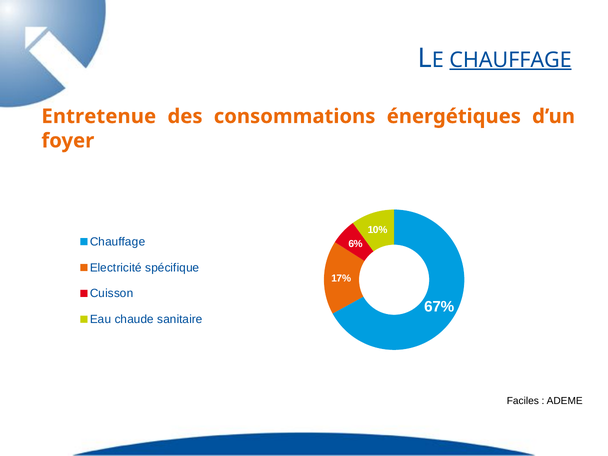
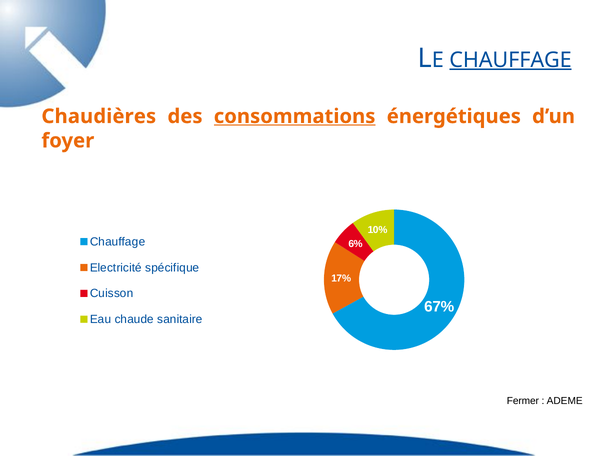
Entretenue: Entretenue -> Chaudières
consommations underline: none -> present
Faciles: Faciles -> Fermer
